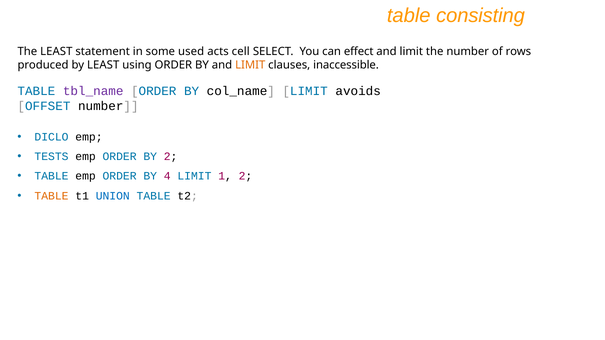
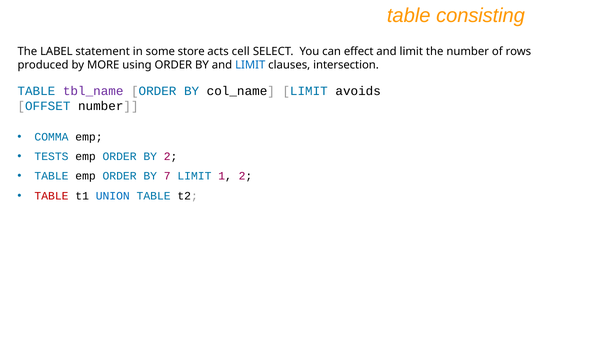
The LEAST: LEAST -> LABEL
used: used -> store
by LEAST: LEAST -> MORE
LIMIT at (250, 65) colour: orange -> blue
inaccessible: inaccessible -> intersection
DICLO: DICLO -> COMMA
4: 4 -> 7
TABLE at (52, 196) colour: orange -> red
